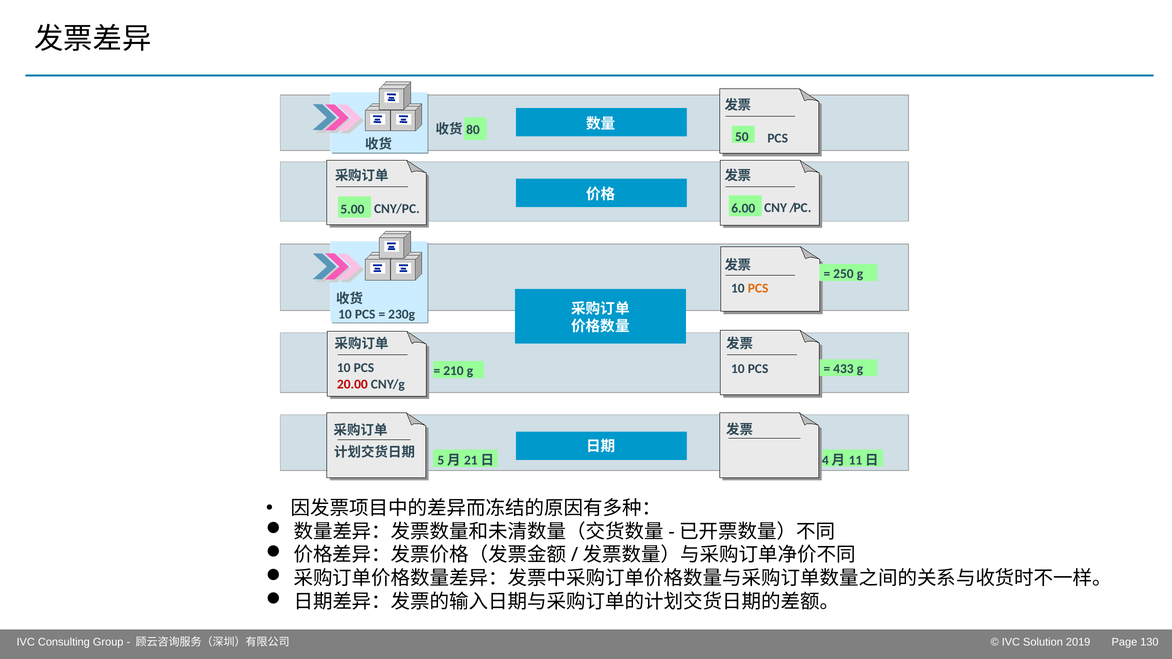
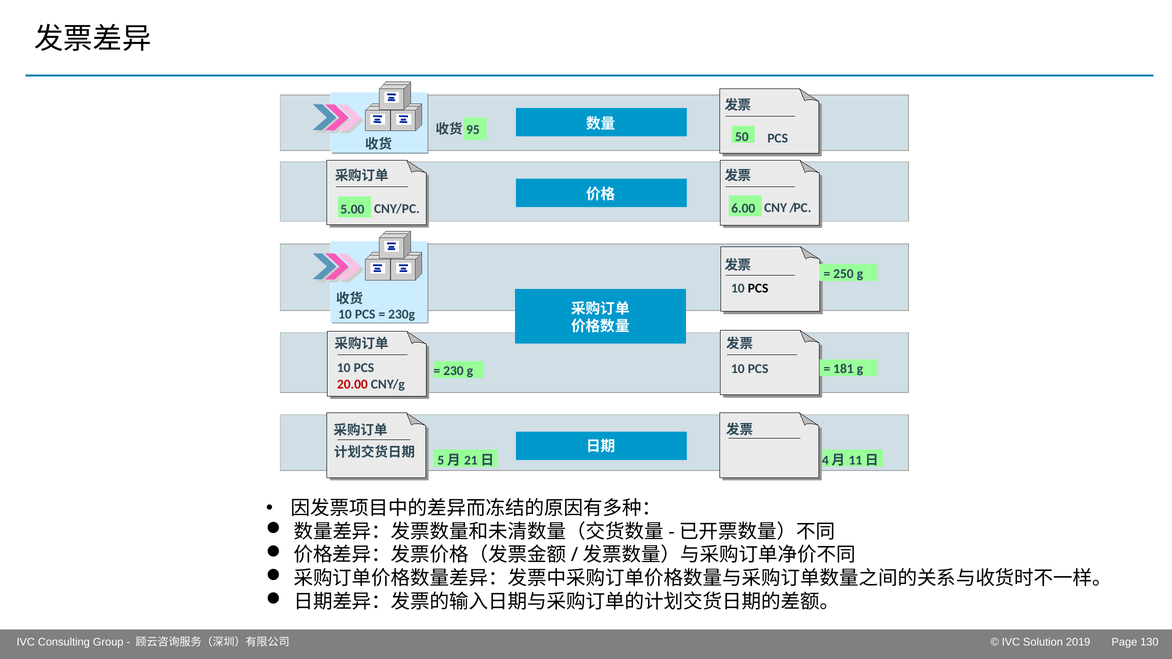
80: 80 -> 95
PCS at (758, 288) colour: orange -> black
433: 433 -> 181
210: 210 -> 230
